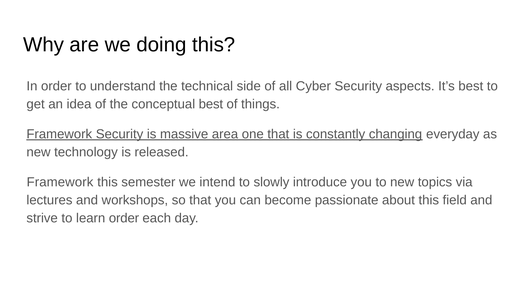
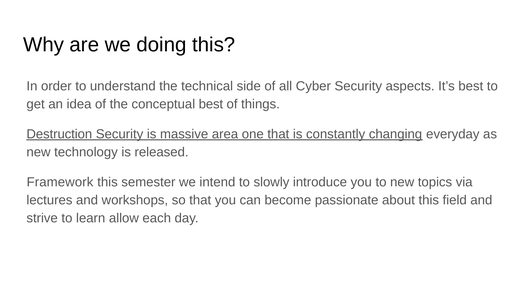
Framework at (59, 134): Framework -> Destruction
learn order: order -> allow
